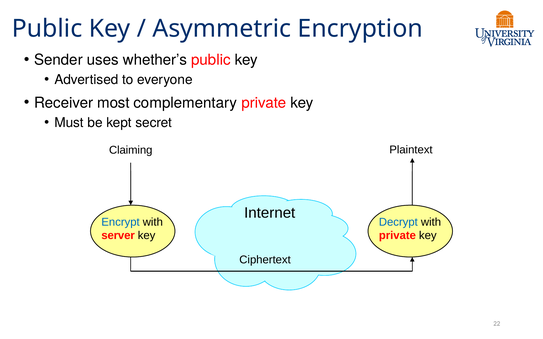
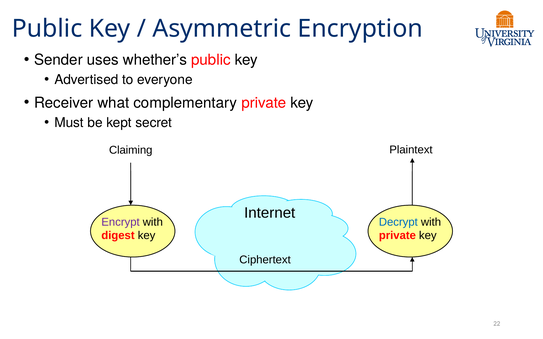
most: most -> what
Encrypt colour: blue -> purple
server: server -> digest
